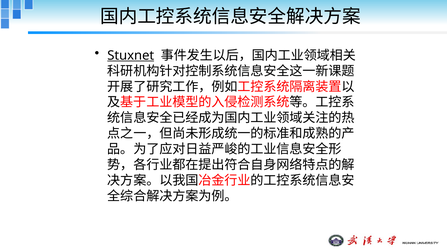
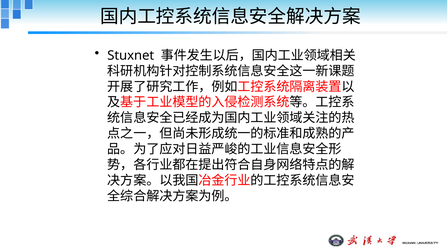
Stuxnet underline: present -> none
